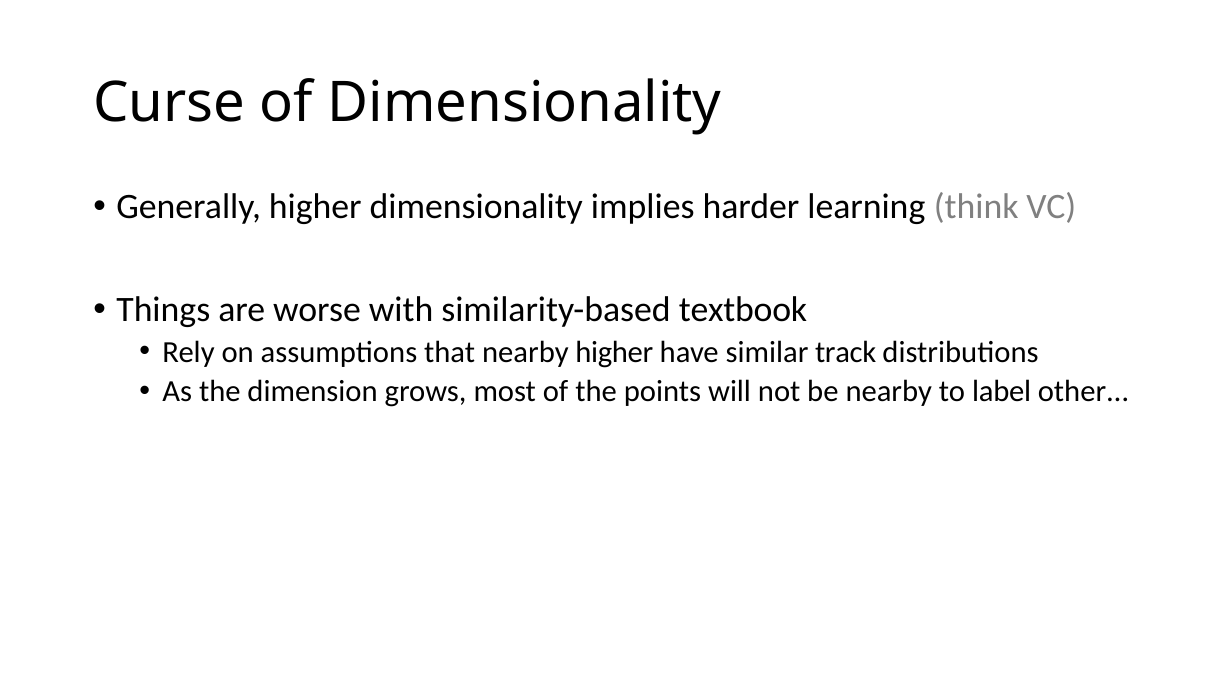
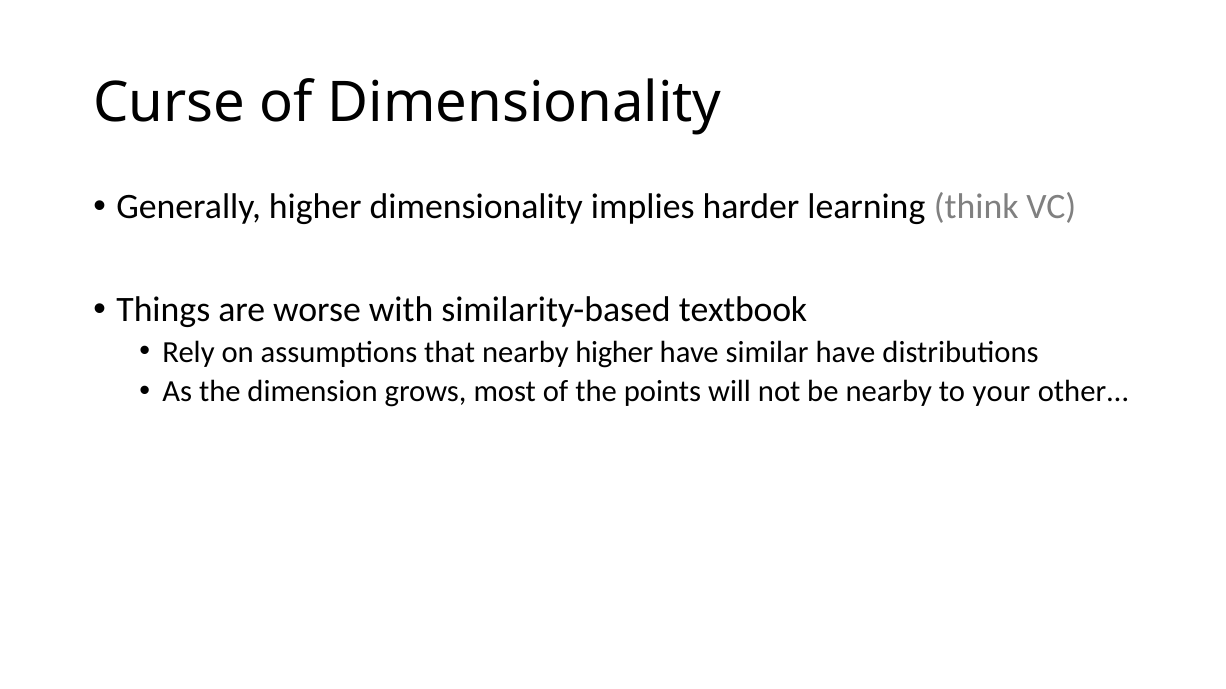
similar track: track -> have
label: label -> your
